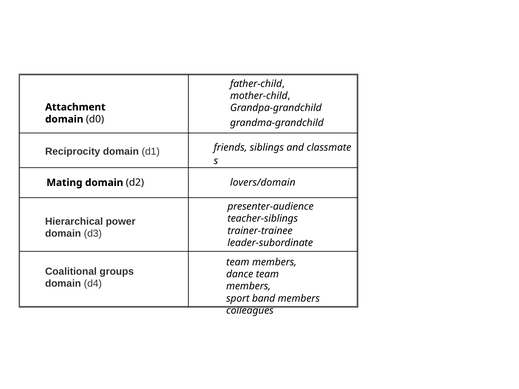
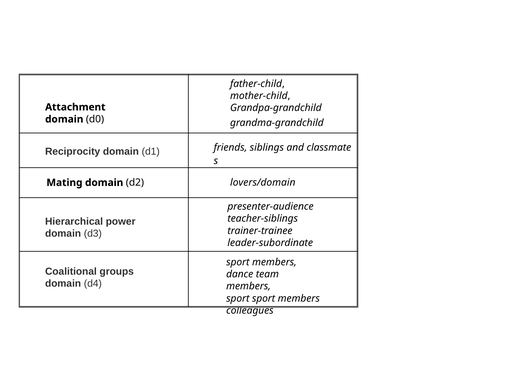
team at (238, 262): team -> sport
sport band: band -> sport
